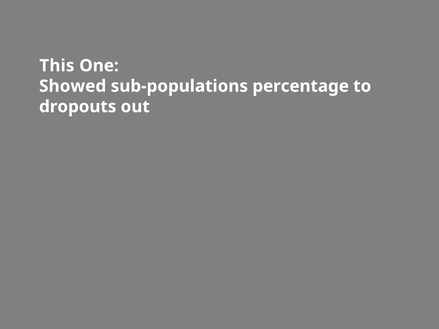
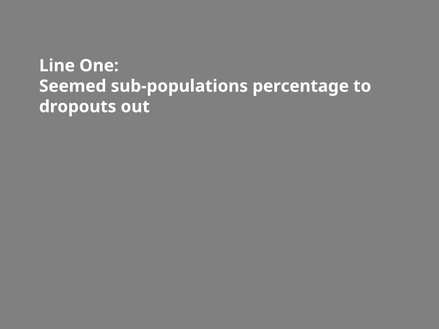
This: This -> Line
Showed: Showed -> Seemed
